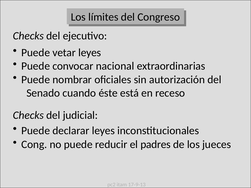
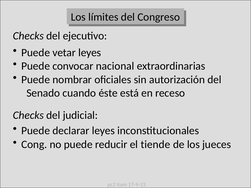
padres: padres -> tiende
